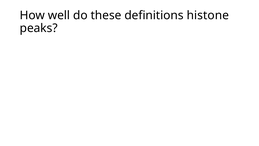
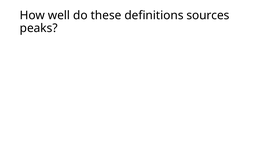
histone: histone -> sources
